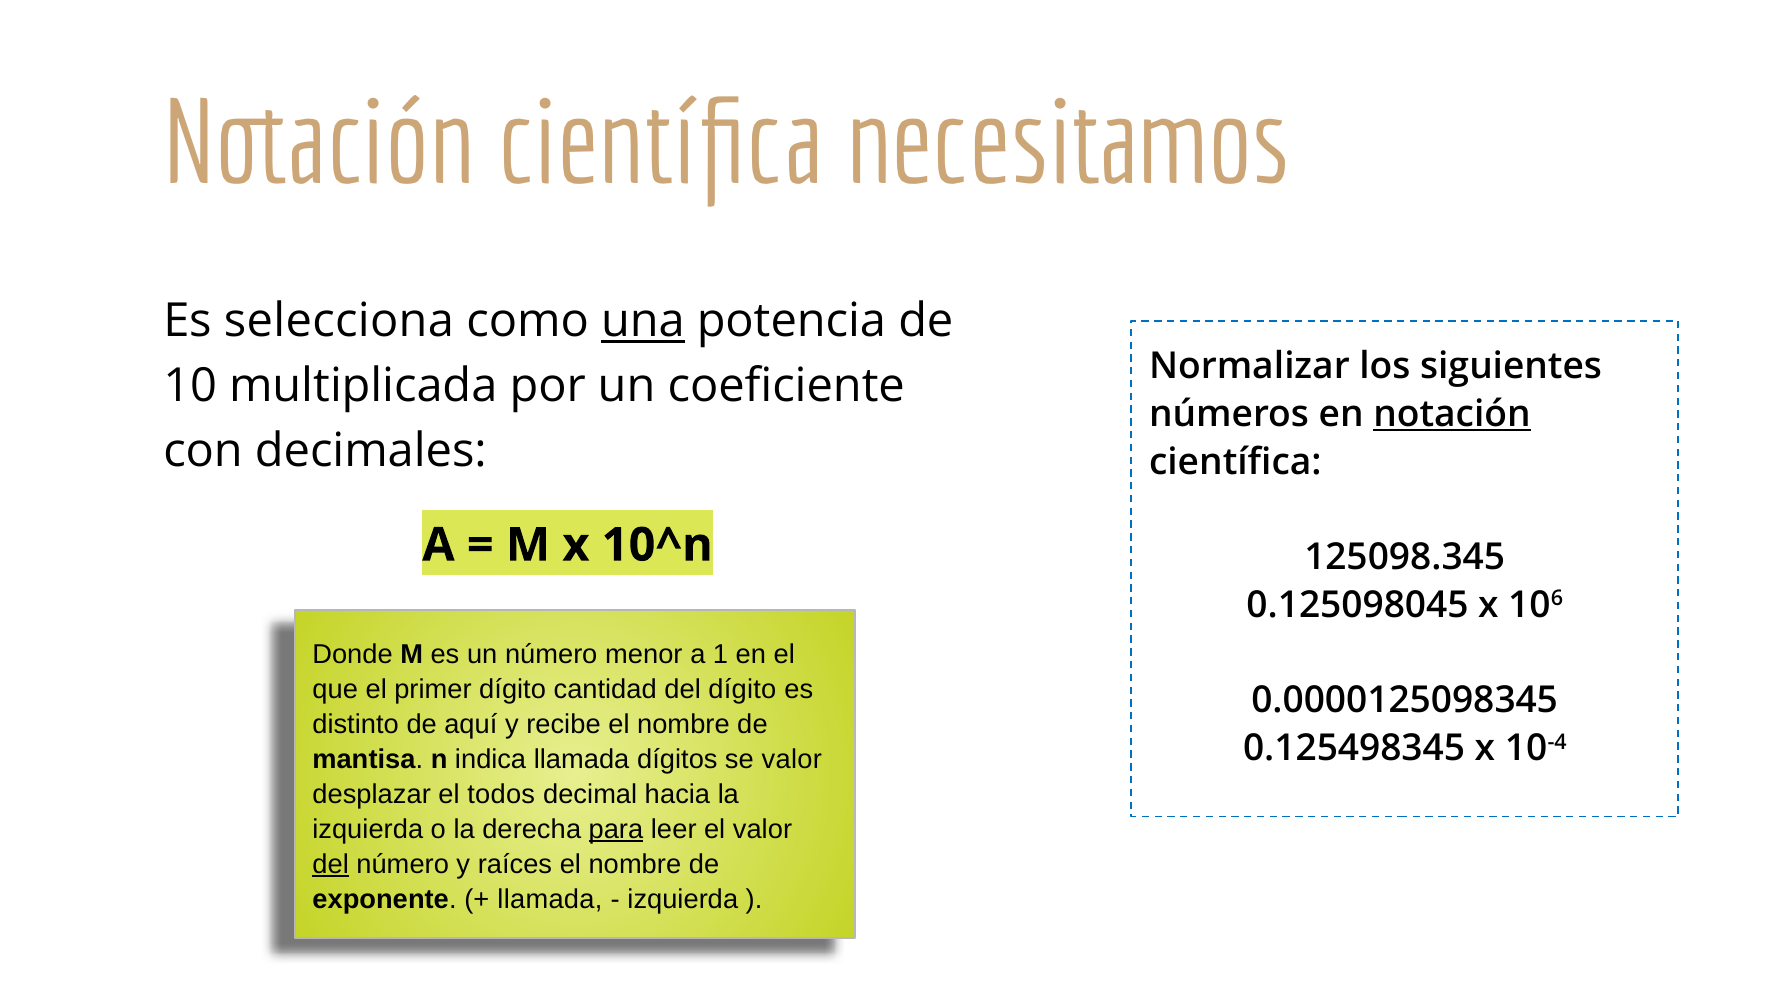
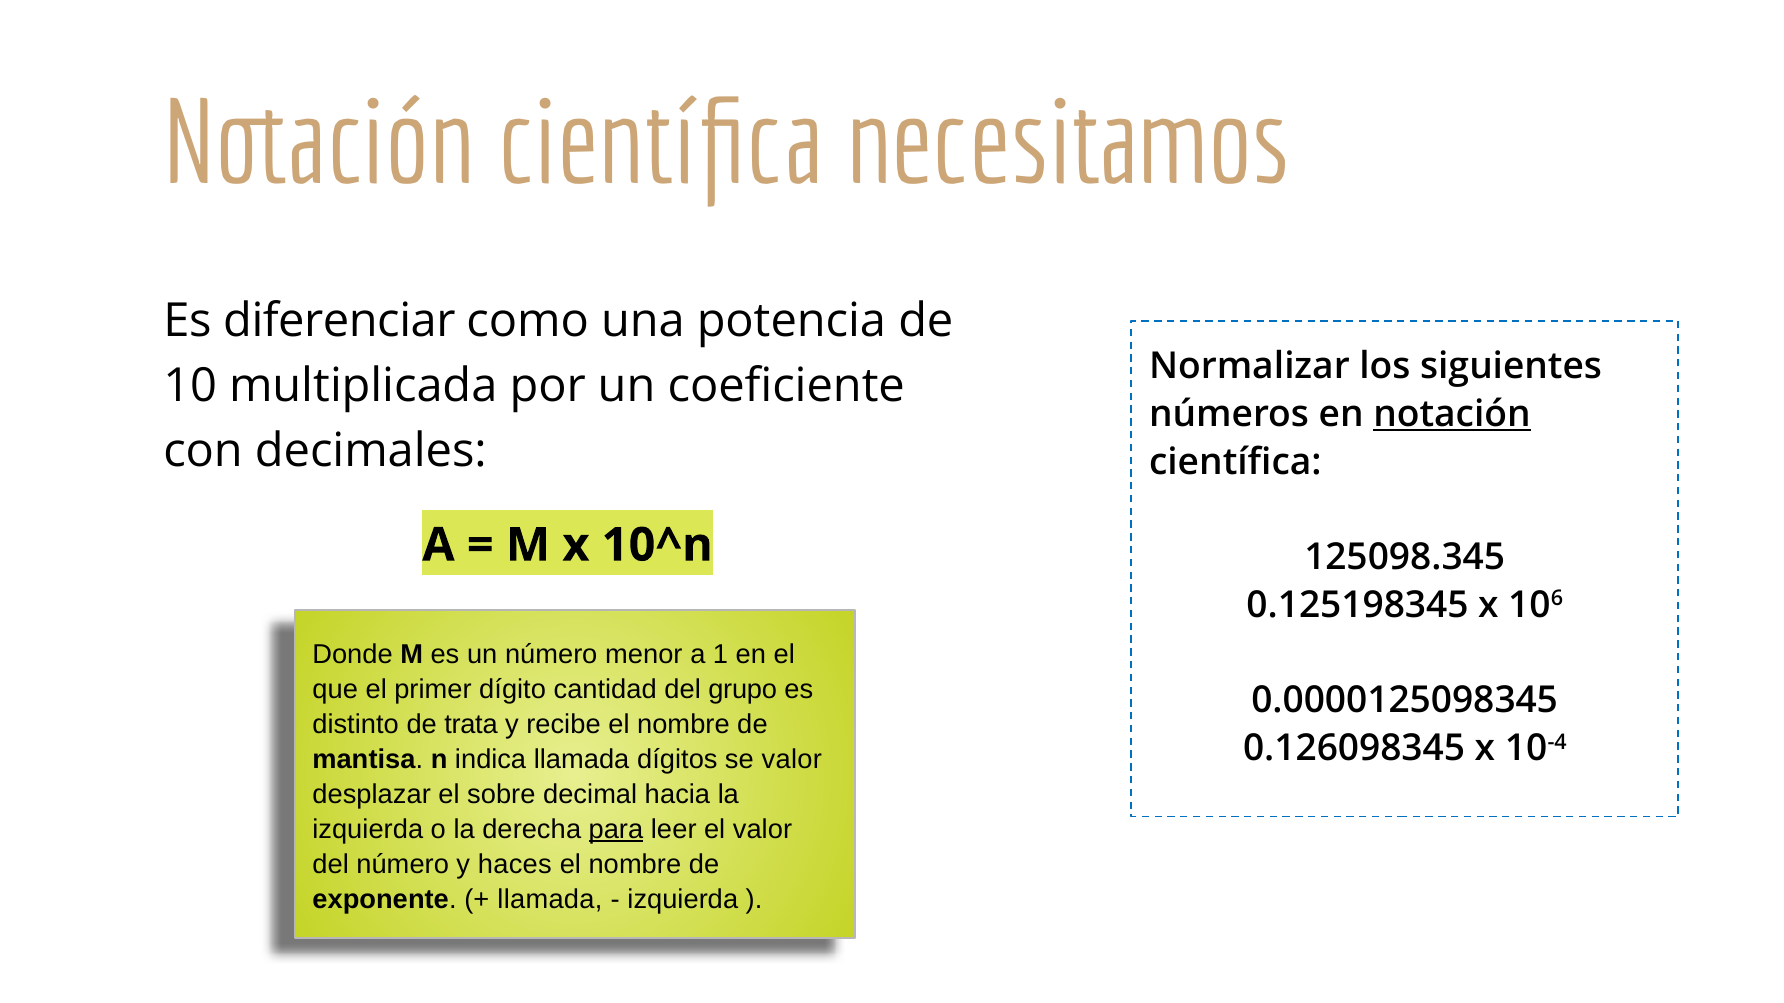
selecciona: selecciona -> diferenciar
una underline: present -> none
0.125098045: 0.125098045 -> 0.125198345
del dígito: dígito -> grupo
aquí: aquí -> trata
0.125498345: 0.125498345 -> 0.126098345
todos: todos -> sobre
del at (331, 865) underline: present -> none
raíces: raíces -> haces
